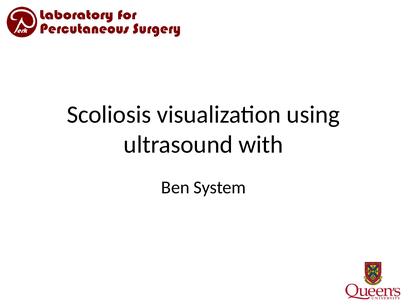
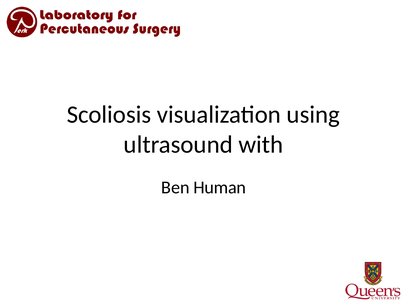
System: System -> Human
